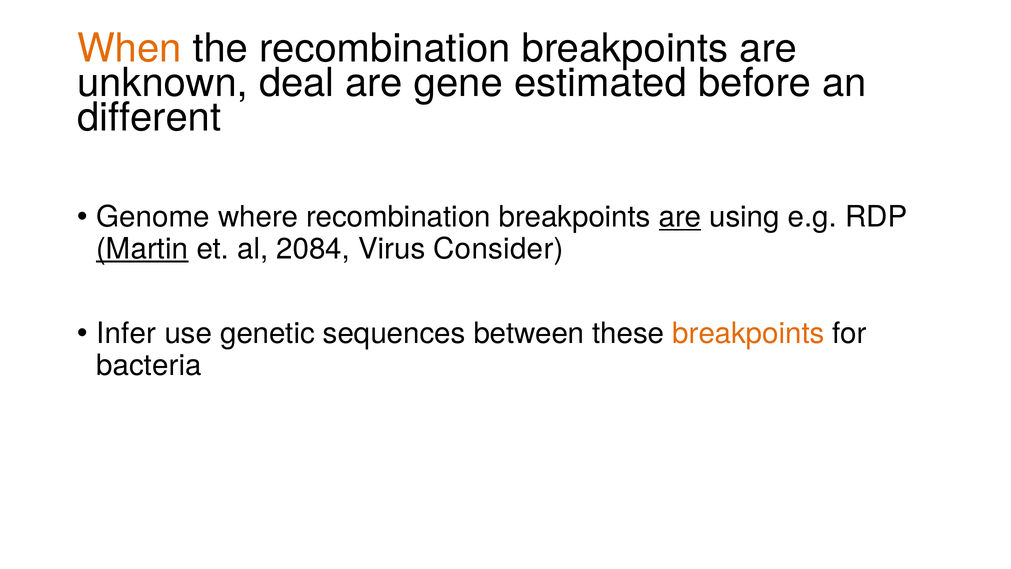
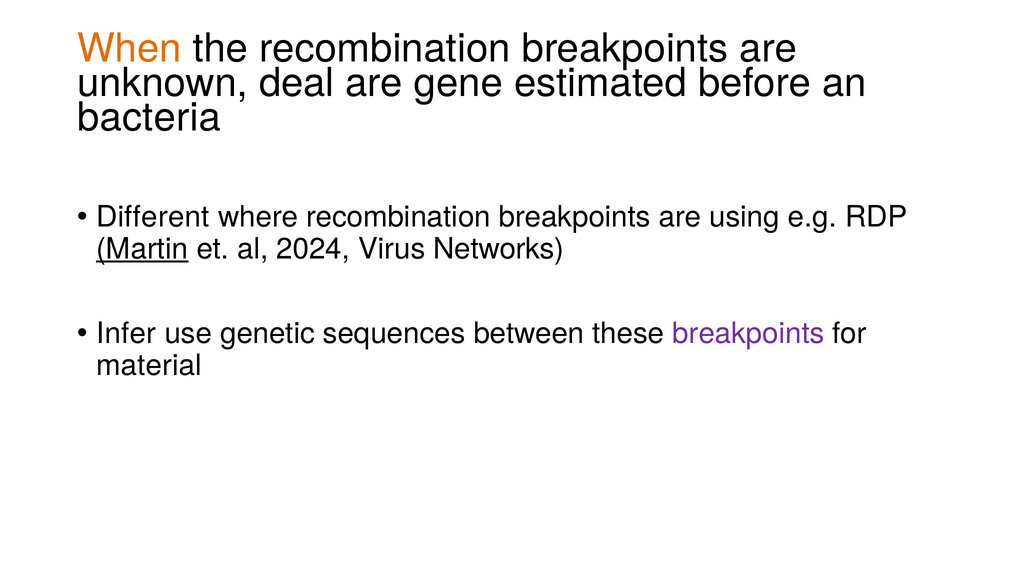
different: different -> bacteria
Genome: Genome -> Different
are at (680, 217) underline: present -> none
2084: 2084 -> 2024
Consider: Consider -> Networks
breakpoints at (748, 334) colour: orange -> purple
bacteria: bacteria -> material
